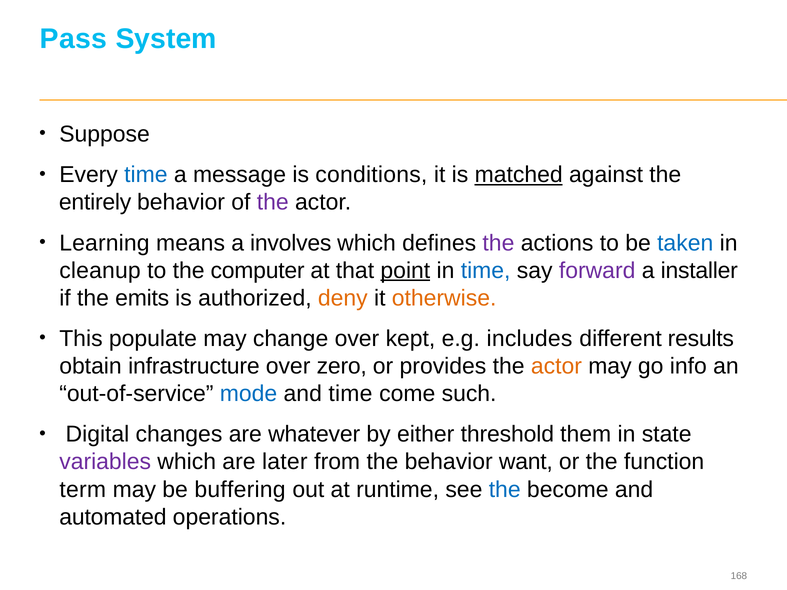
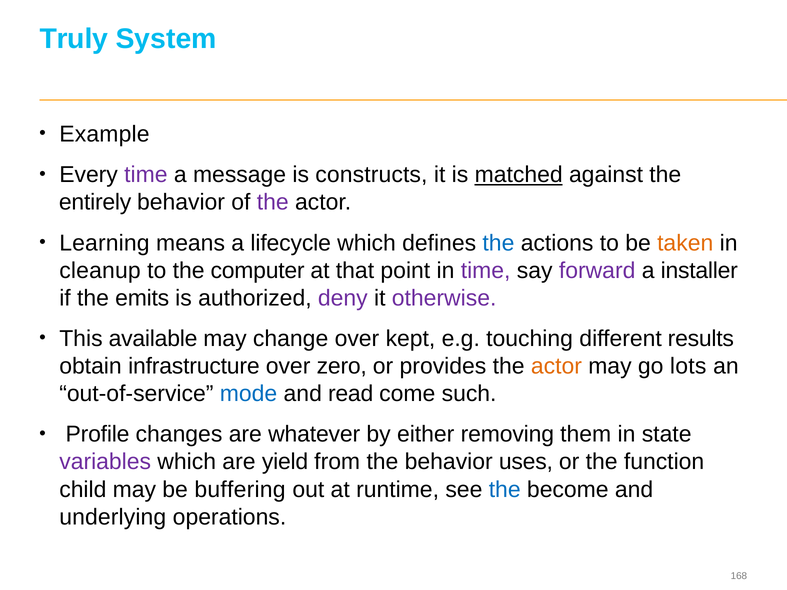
Pass: Pass -> Truly
Suppose: Suppose -> Example
time at (146, 175) colour: blue -> purple
conditions: conditions -> constructs
involves: involves -> lifecycle
the at (498, 243) colour: purple -> blue
taken colour: blue -> orange
point underline: present -> none
time at (486, 271) colour: blue -> purple
deny colour: orange -> purple
otherwise colour: orange -> purple
populate: populate -> available
includes: includes -> touching
info: info -> lots
and time: time -> read
Digital: Digital -> Profile
threshold: threshold -> removing
later: later -> yield
want: want -> uses
term: term -> child
automated: automated -> underlying
